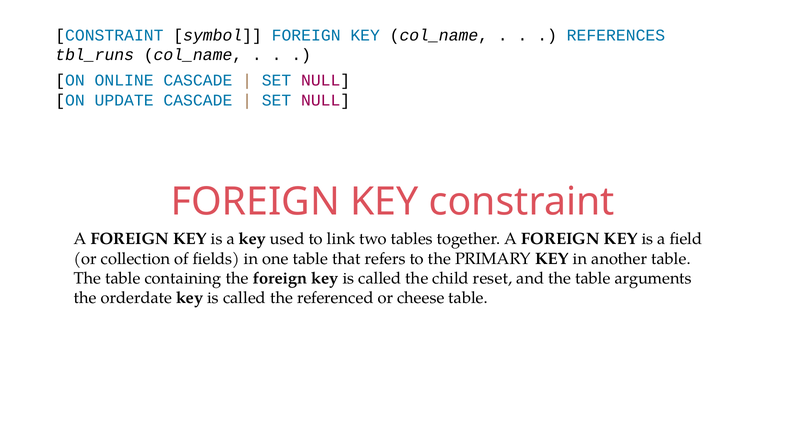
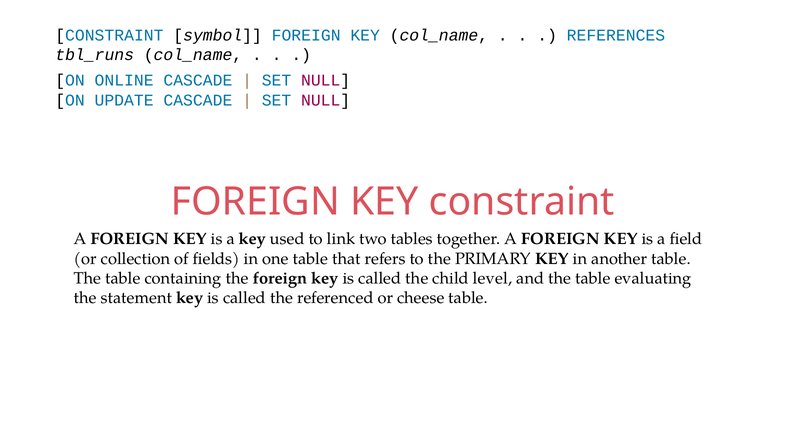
reset: reset -> level
arguments: arguments -> evaluating
orderdate: orderdate -> statement
